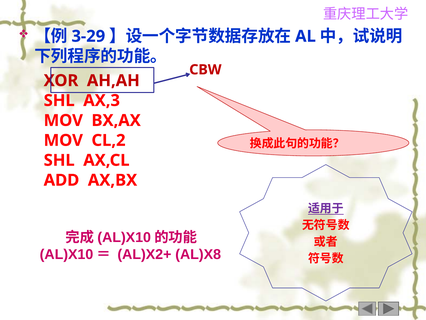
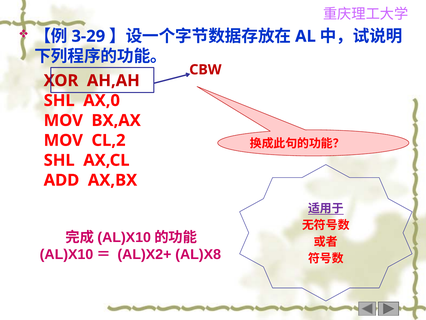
AX,3: AX,3 -> AX,0
